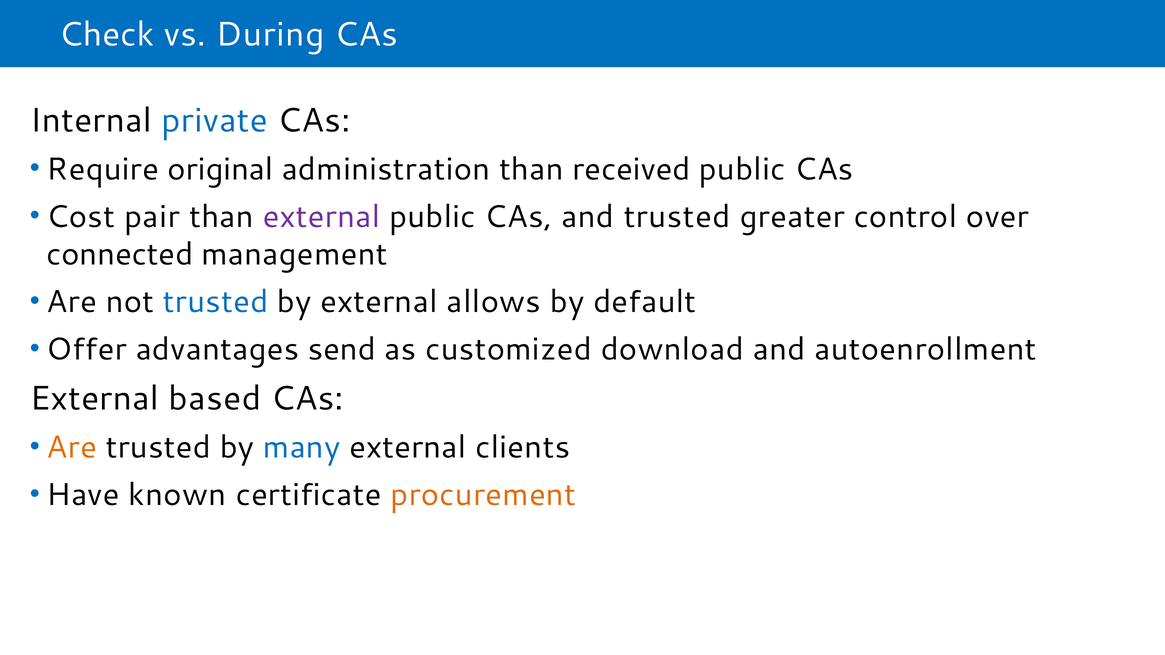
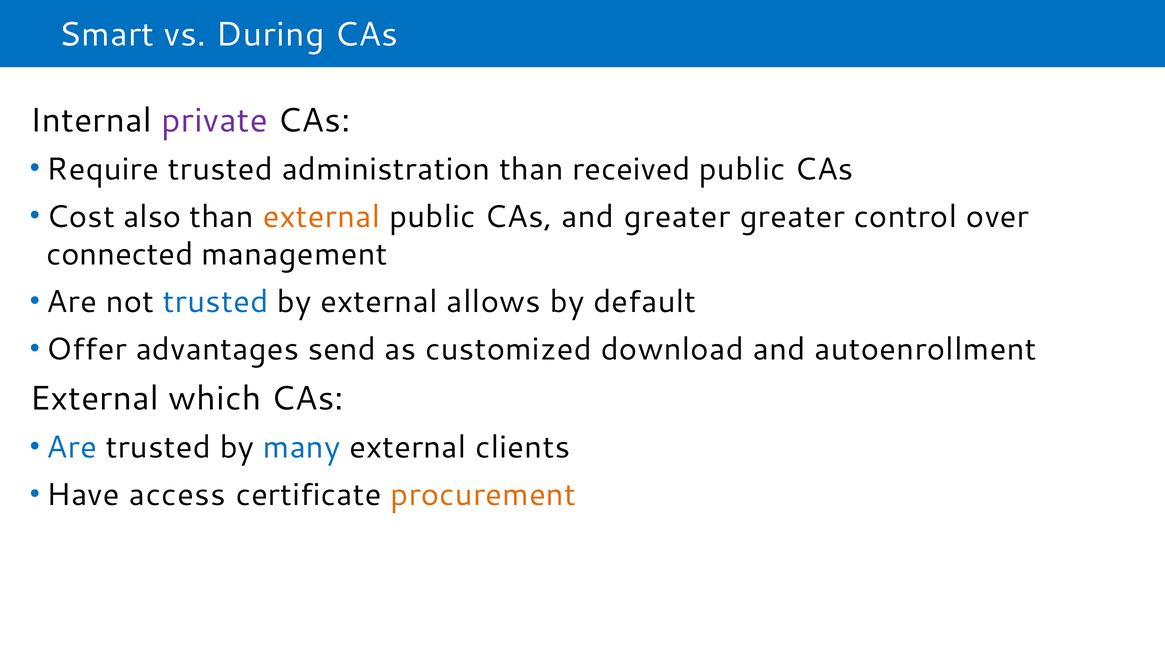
Check: Check -> Smart
private colour: blue -> purple
Require original: original -> trusted
pair: pair -> also
external at (322, 217) colour: purple -> orange
and trusted: trusted -> greater
based: based -> which
Are at (72, 448) colour: orange -> blue
known: known -> access
